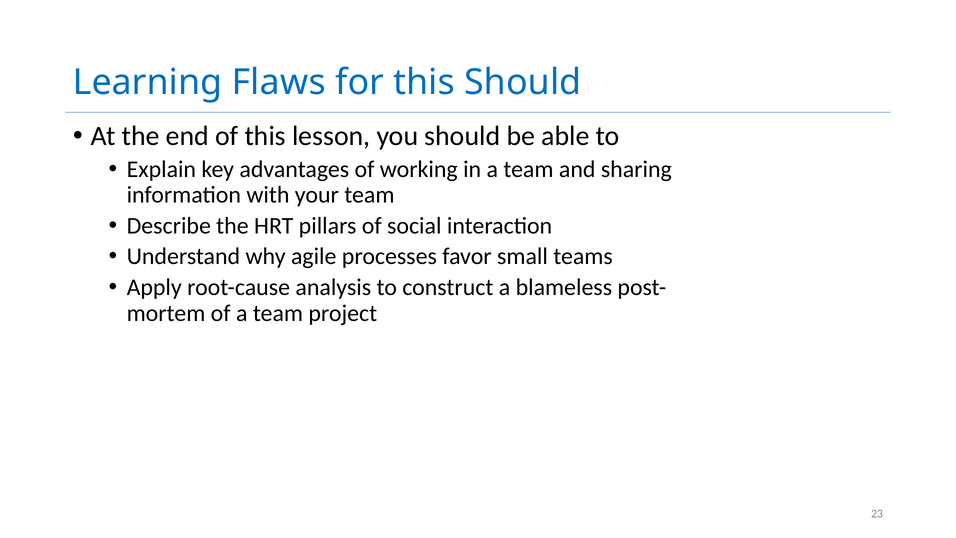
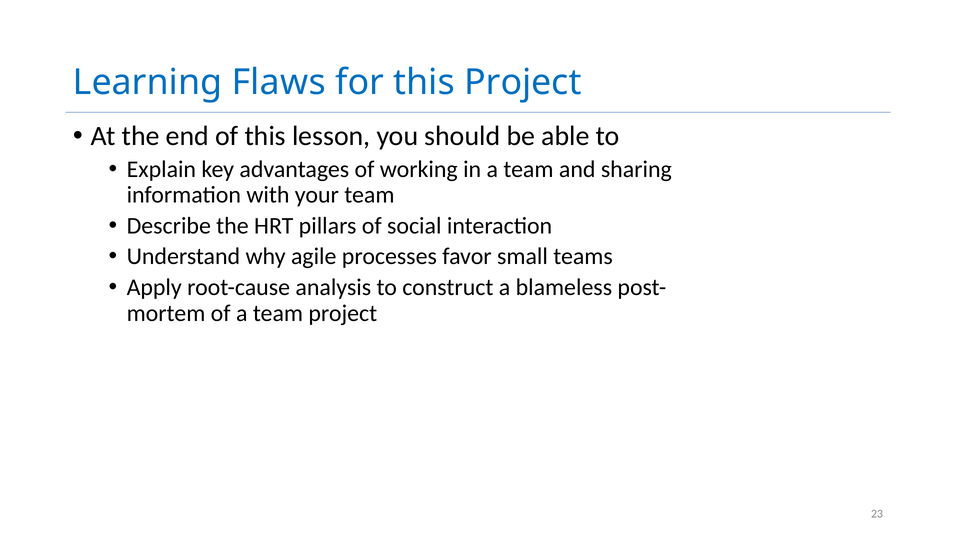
this Should: Should -> Project
